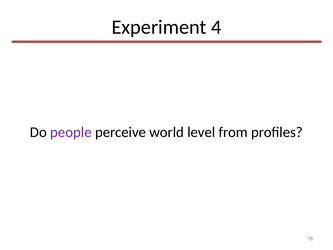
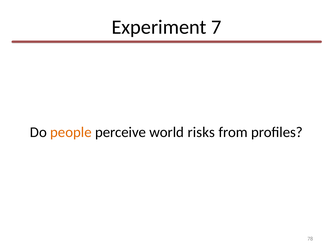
4: 4 -> 7
people colour: purple -> orange
level: level -> risks
